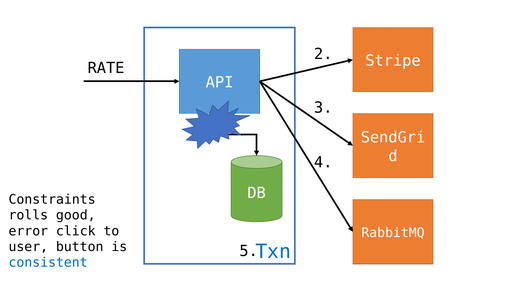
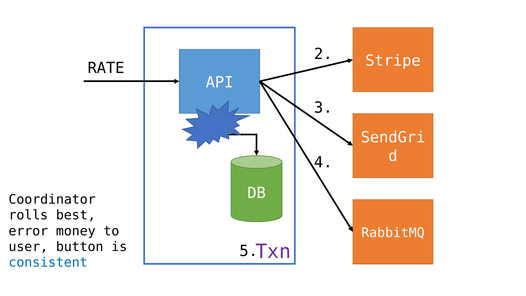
Constraints: Constraints -> Coordinator
good: good -> best
click: click -> money
Txn colour: blue -> purple
